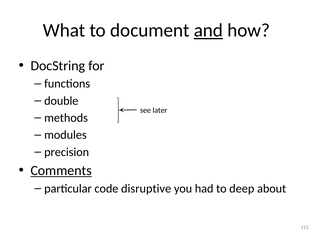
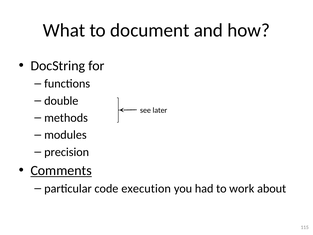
and underline: present -> none
disruptive: disruptive -> execution
deep: deep -> work
